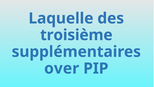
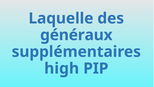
troisième: troisième -> généraux
over: over -> high
